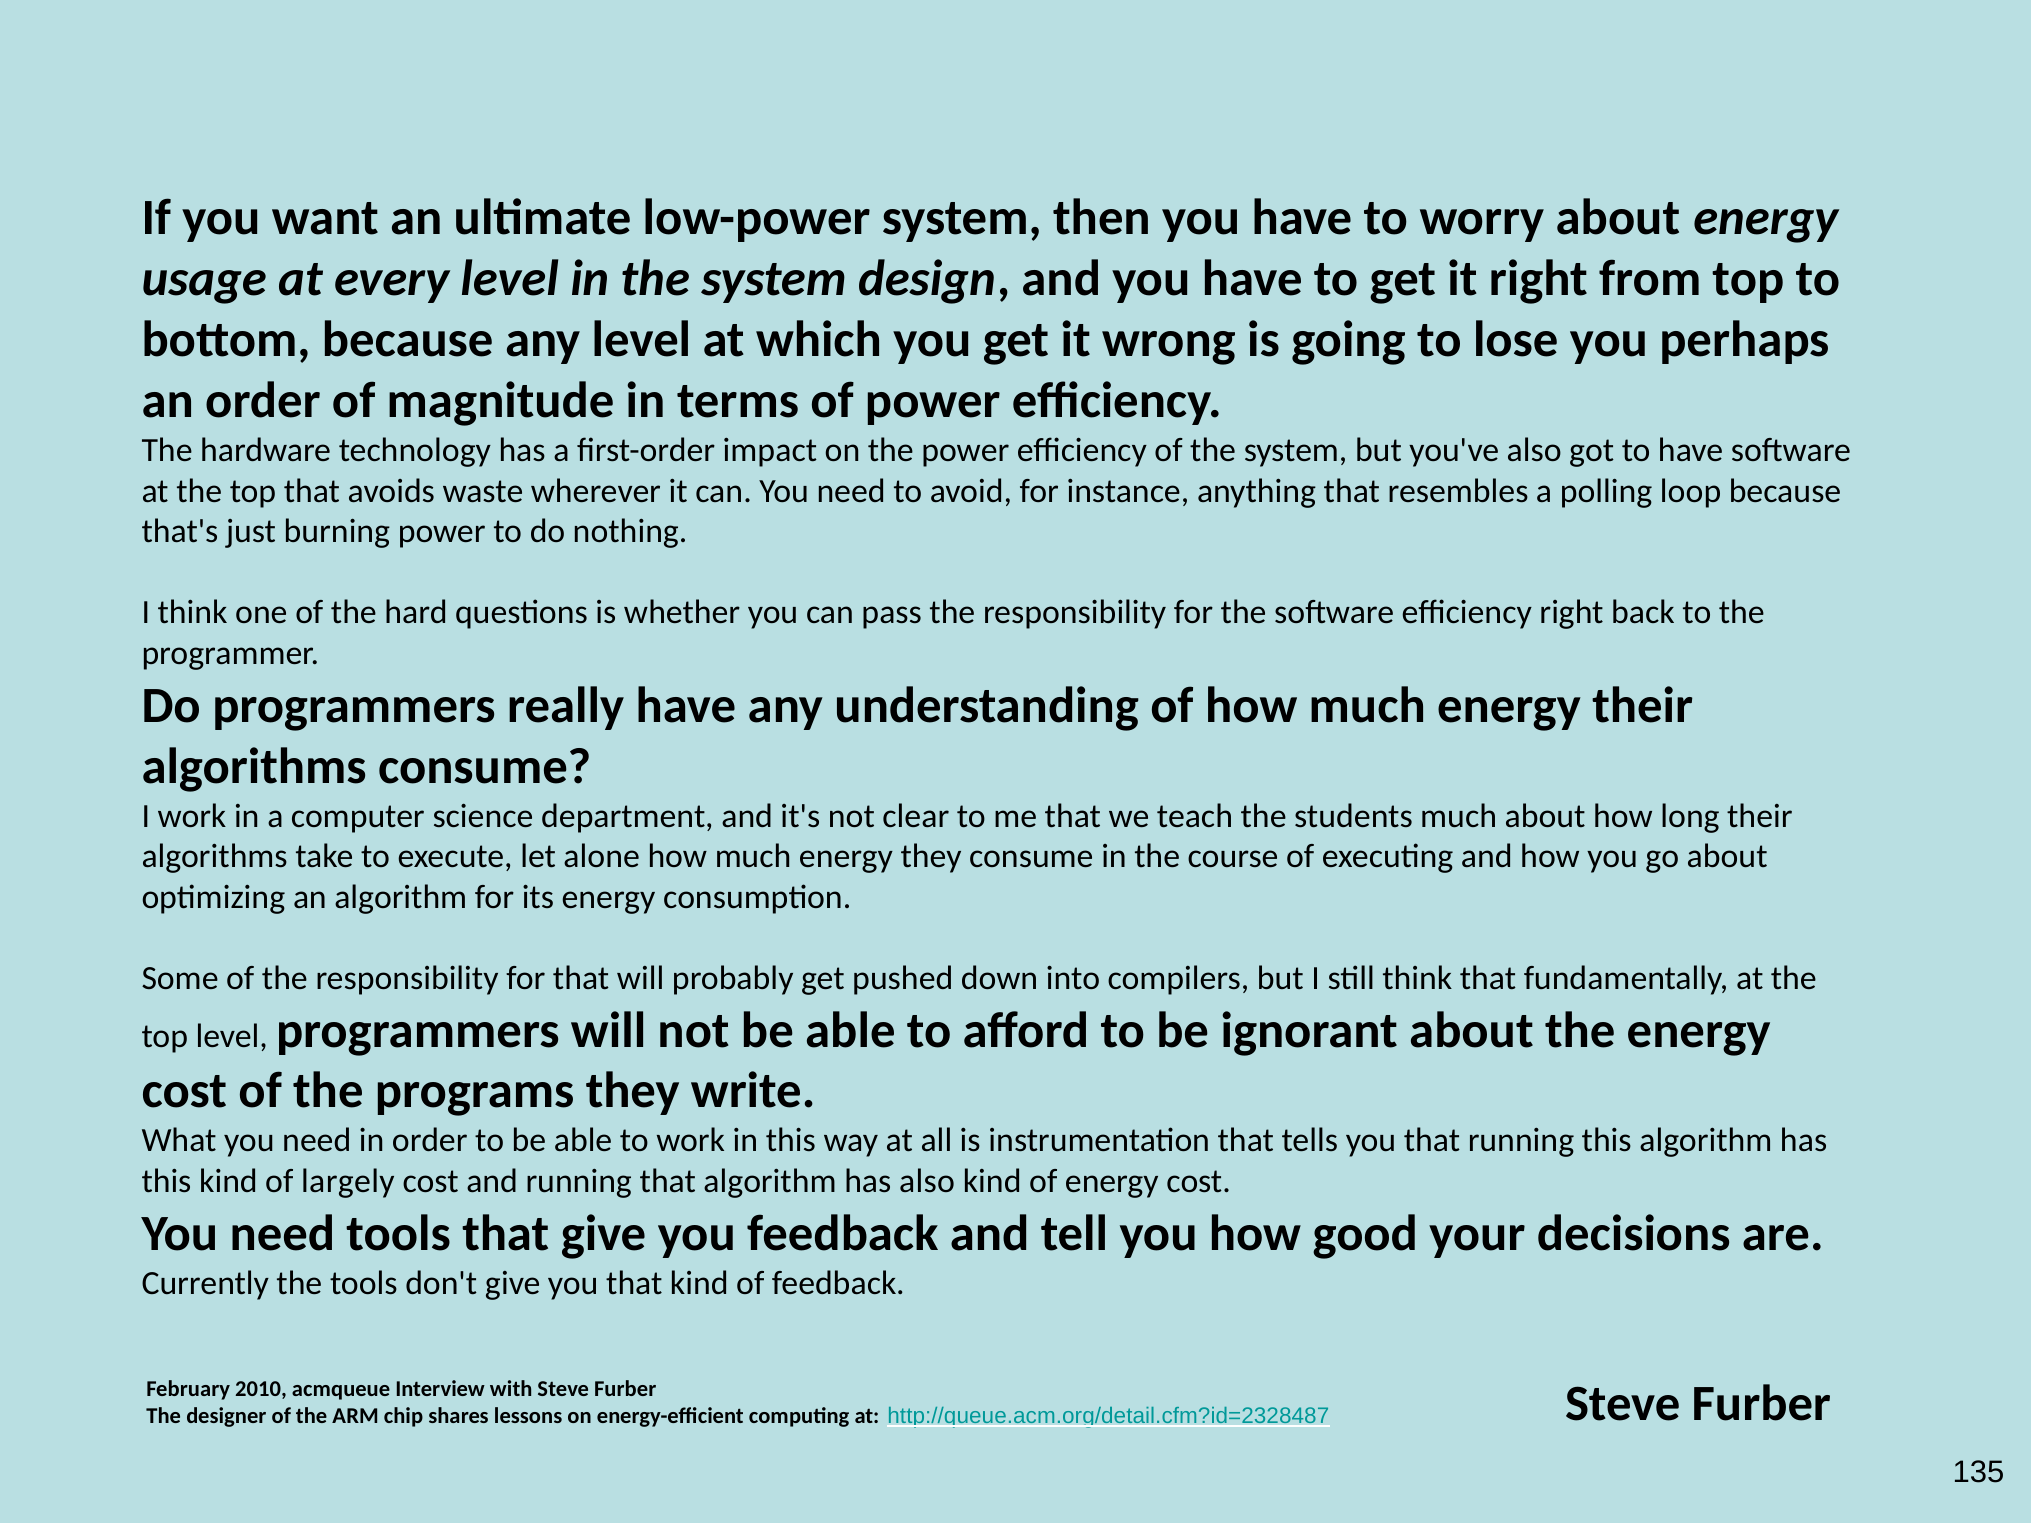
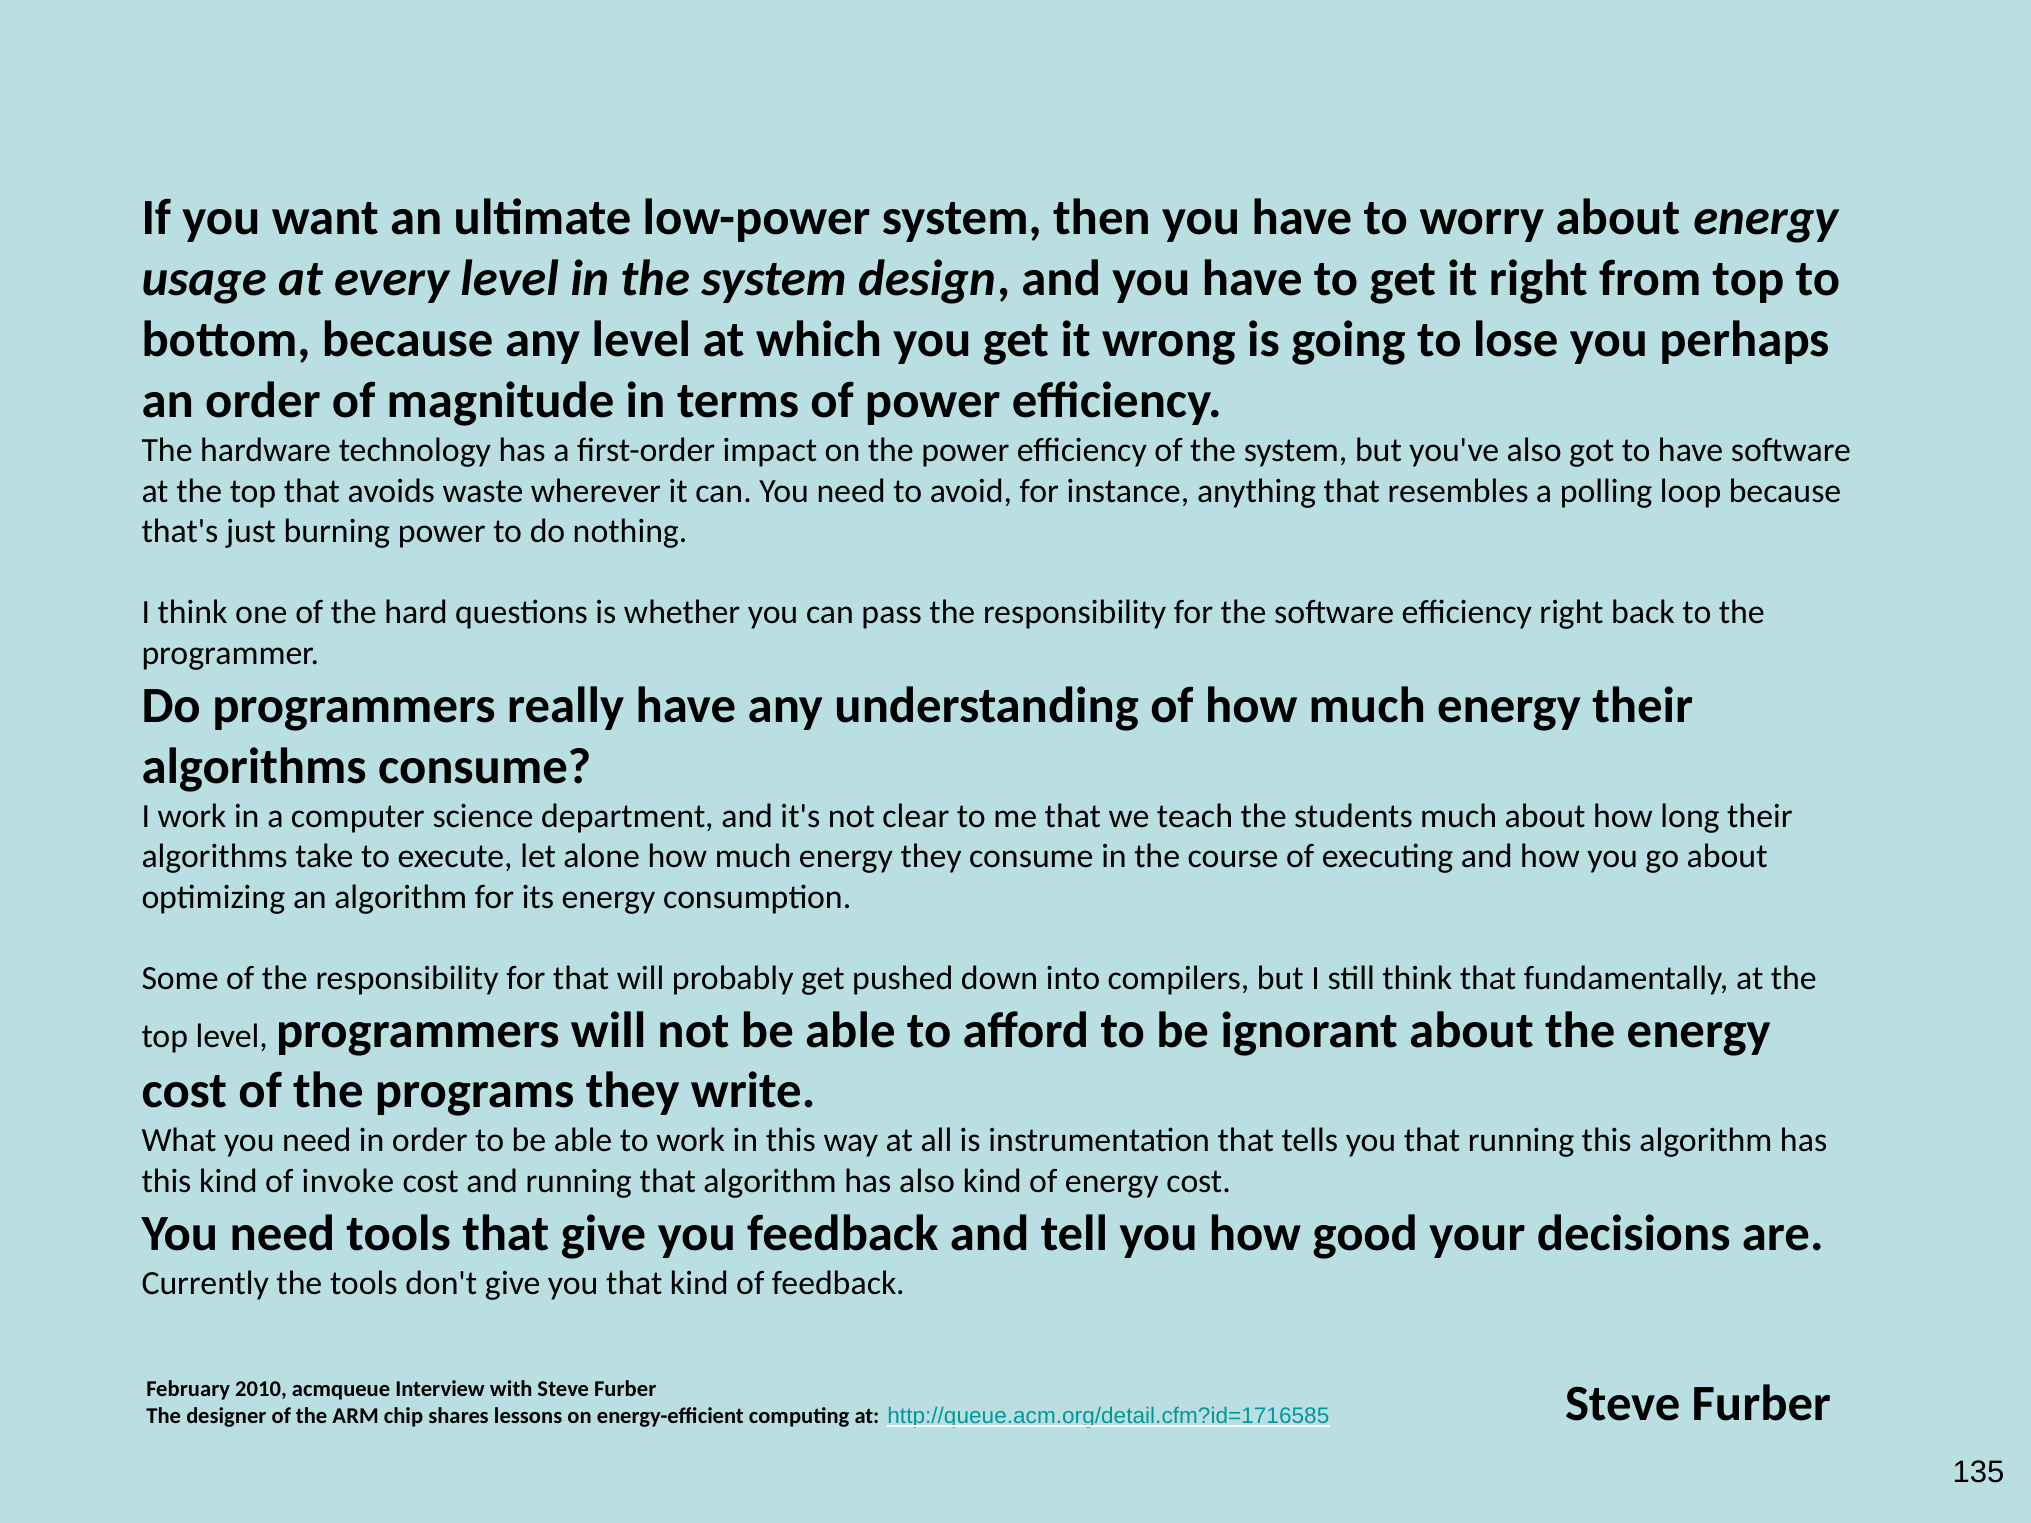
largely: largely -> invoke
http://queue.acm.org/detail.cfm?id=2328487: http://queue.acm.org/detail.cfm?id=2328487 -> http://queue.acm.org/detail.cfm?id=1716585
